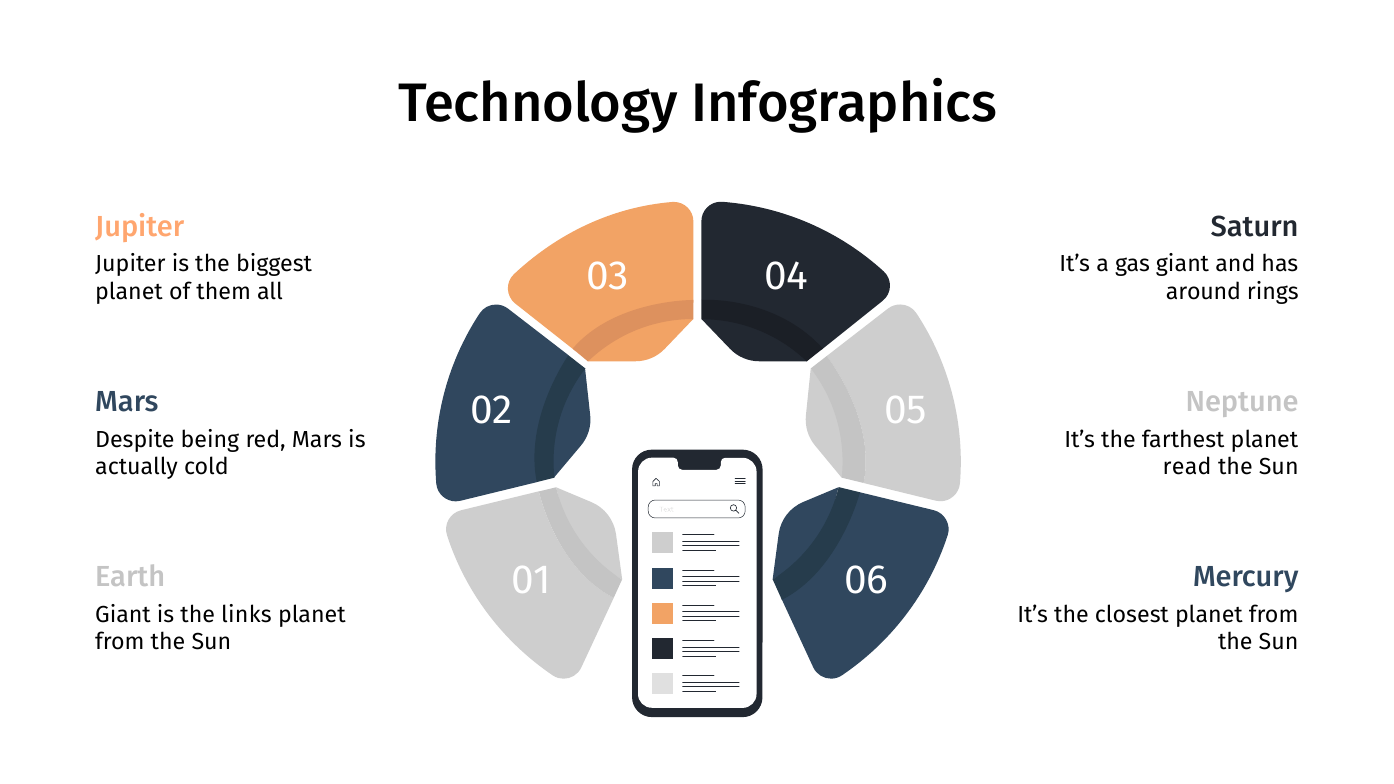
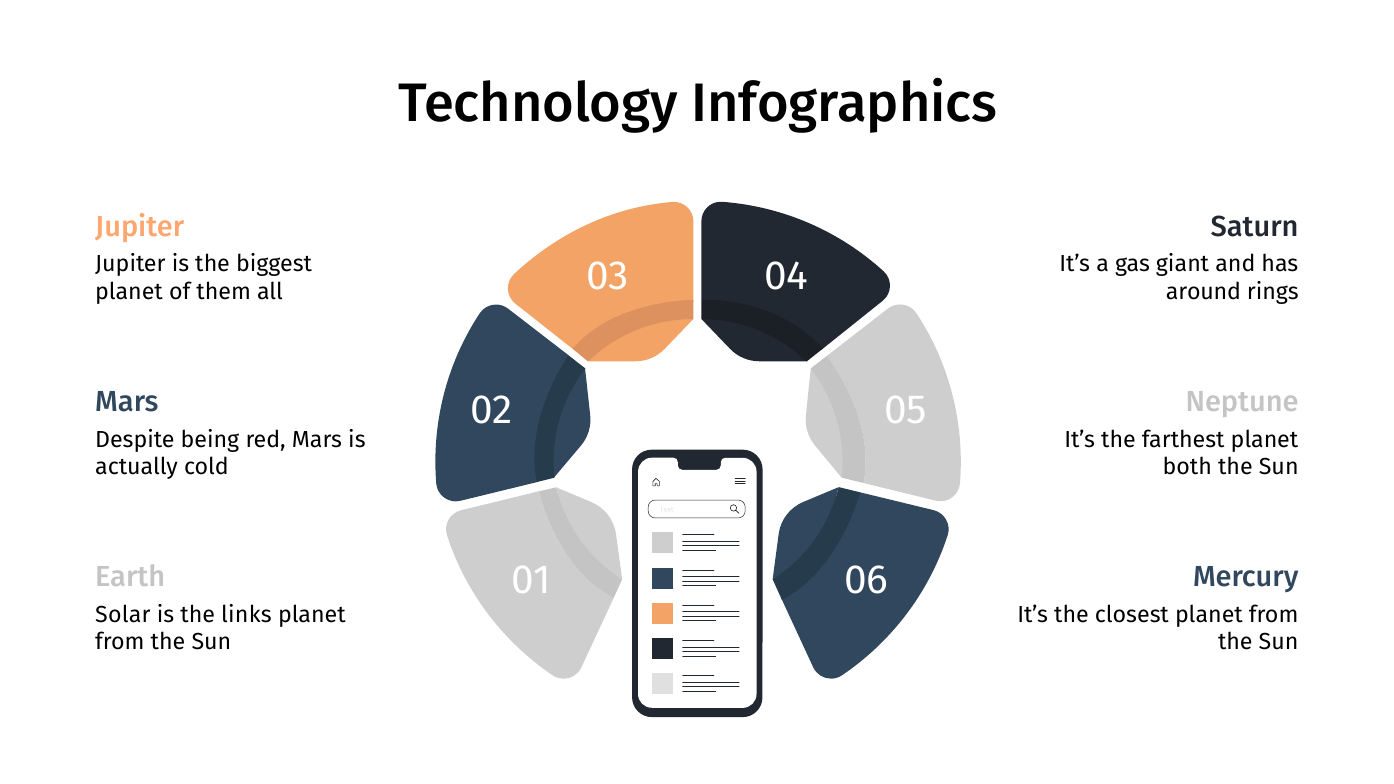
read: read -> both
Giant at (123, 615): Giant -> Solar
